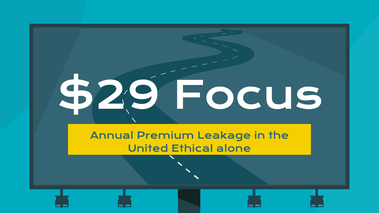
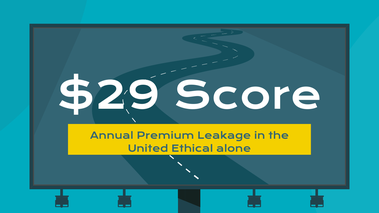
Focus: Focus -> Score
